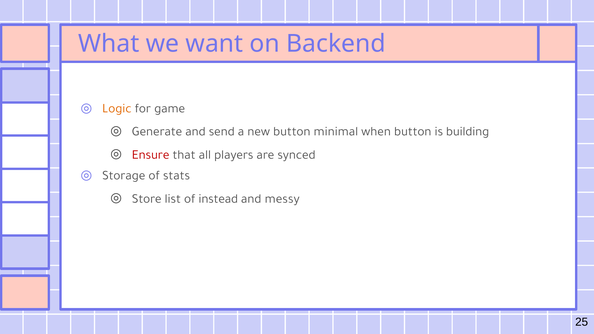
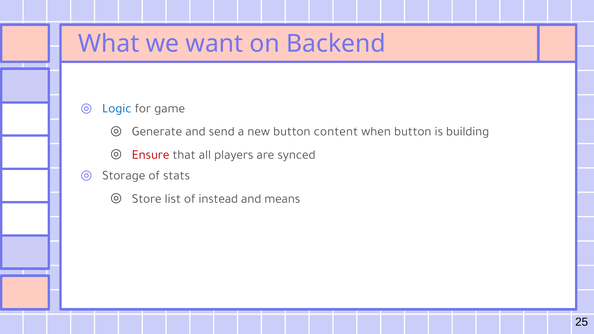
Logic colour: orange -> blue
minimal: minimal -> content
messy: messy -> means
